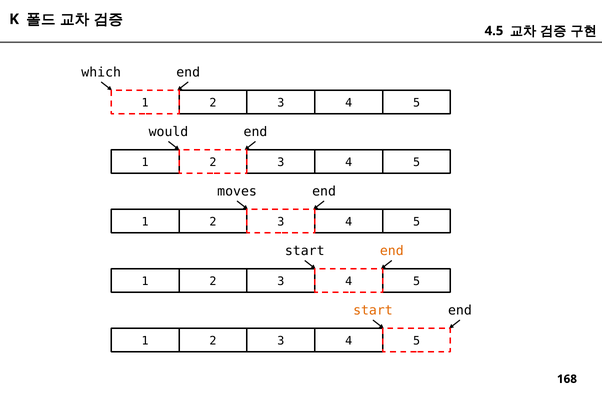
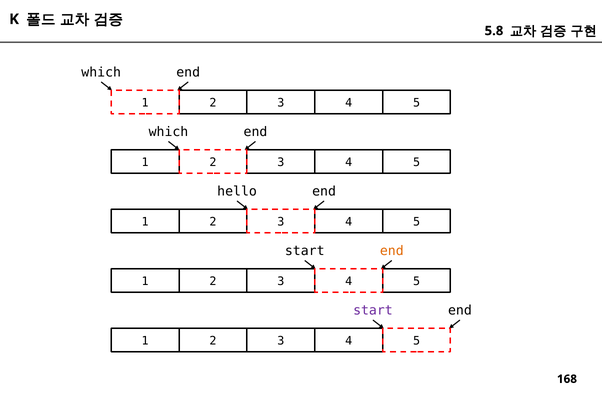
4.5: 4.5 -> 5.8
would at (168, 132): would -> which
moves: moves -> hello
start at (373, 311) colour: orange -> purple
